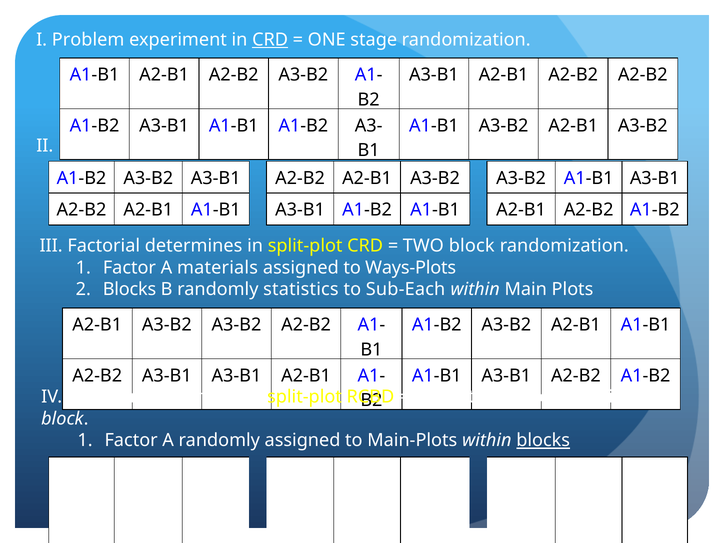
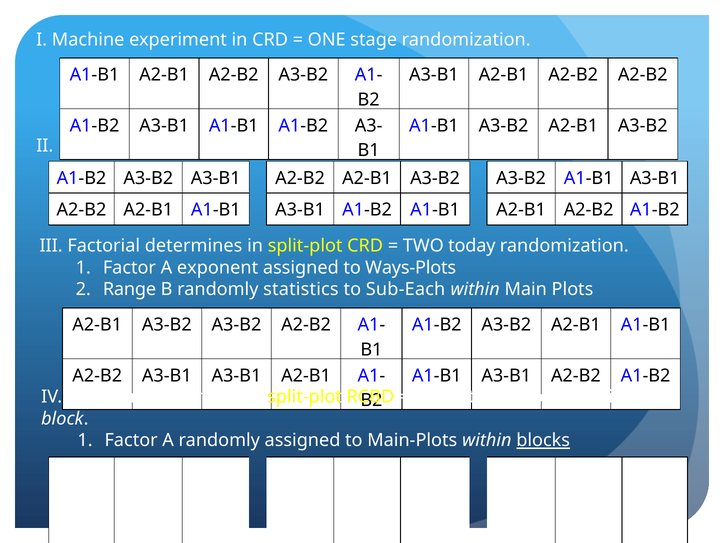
Problem: Problem -> Machine
CRD at (270, 40) underline: present -> none
TWO block: block -> today
materials: materials -> exponent
Blocks at (130, 289): Blocks -> Range
